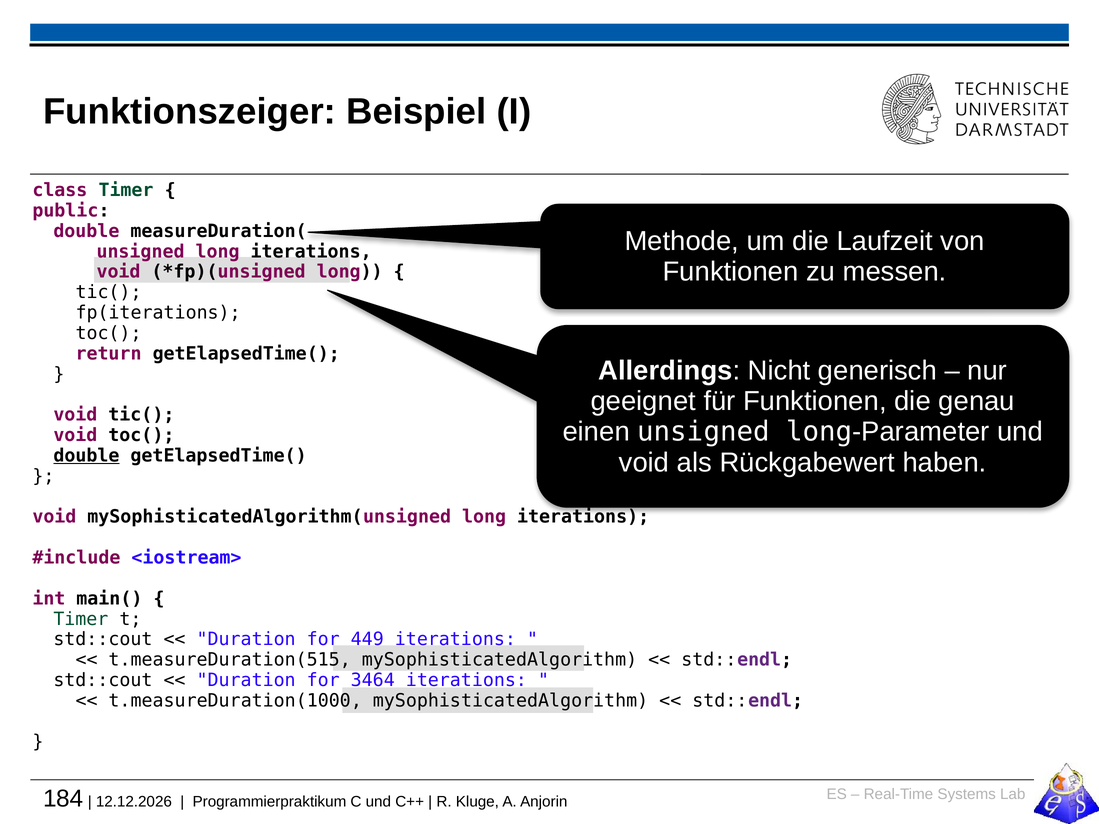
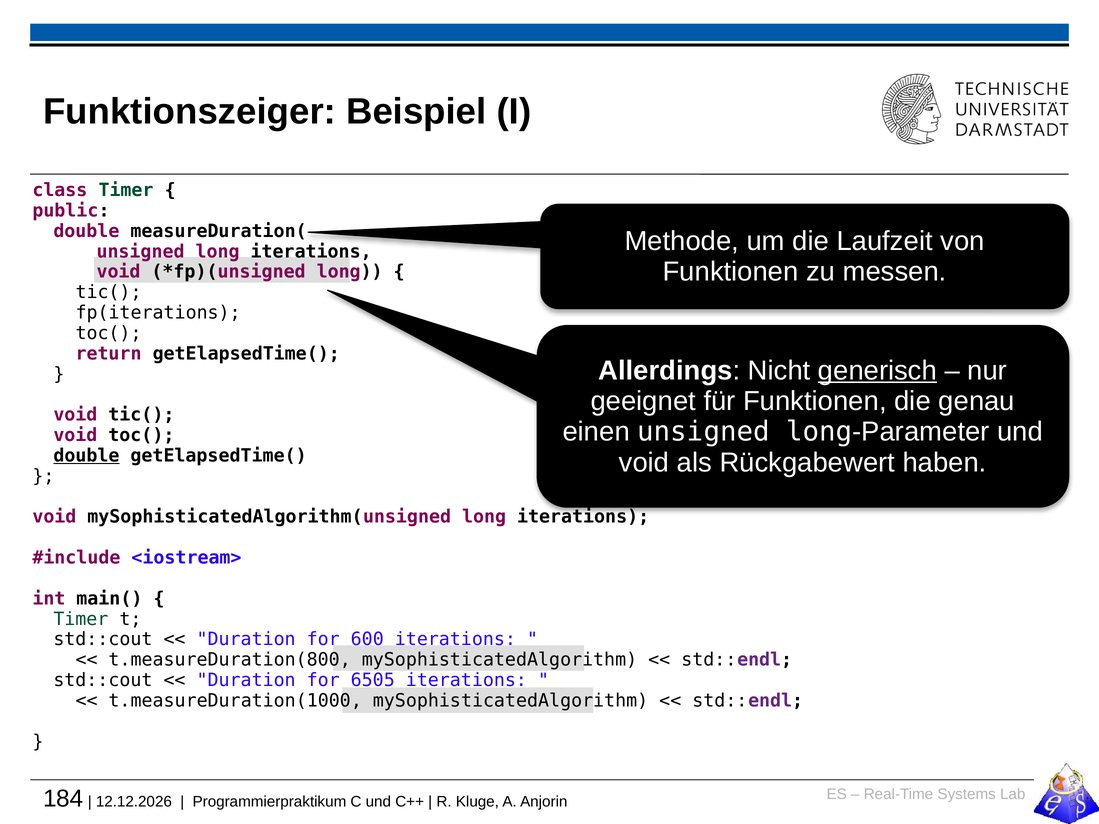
generisch underline: none -> present
449: 449 -> 600
t.measureDuration(515: t.measureDuration(515 -> t.measureDuration(800
3464: 3464 -> 6505
